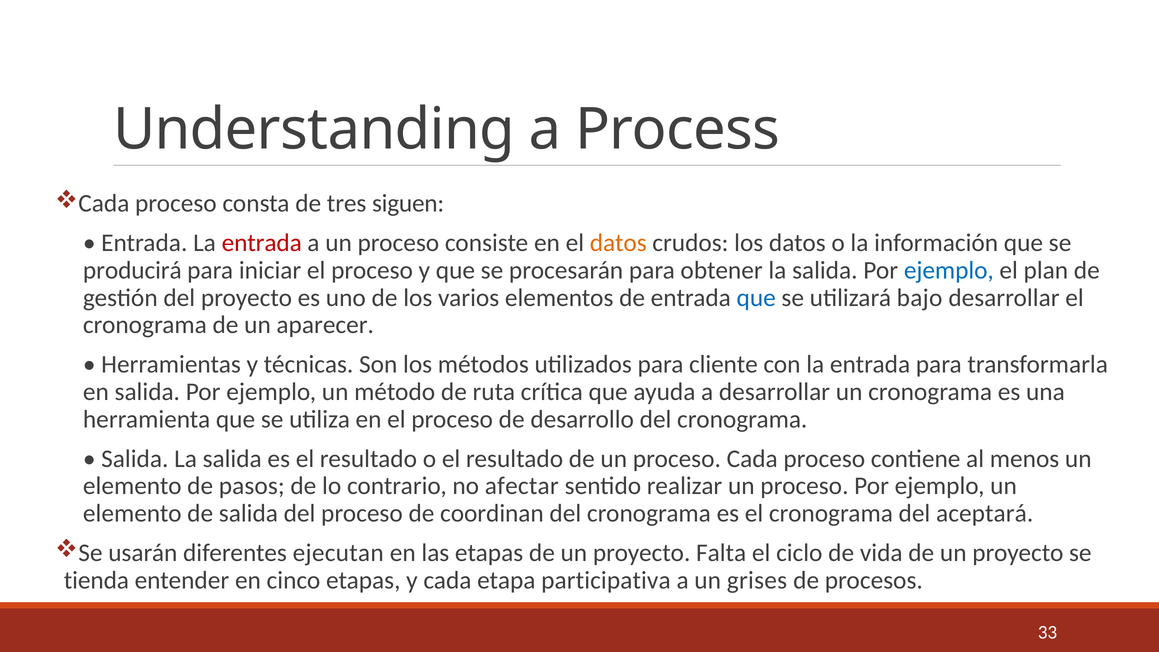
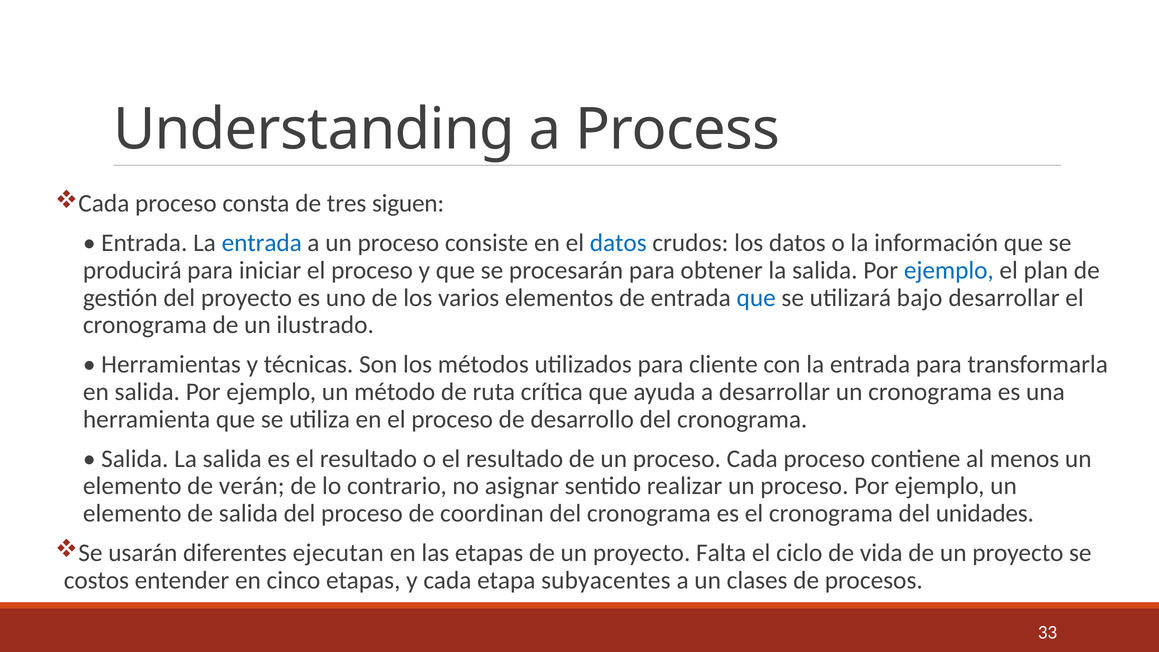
entrada at (262, 243) colour: red -> blue
datos at (618, 243) colour: orange -> blue
aparecer: aparecer -> ilustrado
pasos: pasos -> verán
afectar: afectar -> asignar
aceptará: aceptará -> unidades
tienda: tienda -> costos
participativa: participativa -> subyacentes
grises: grises -> clases
